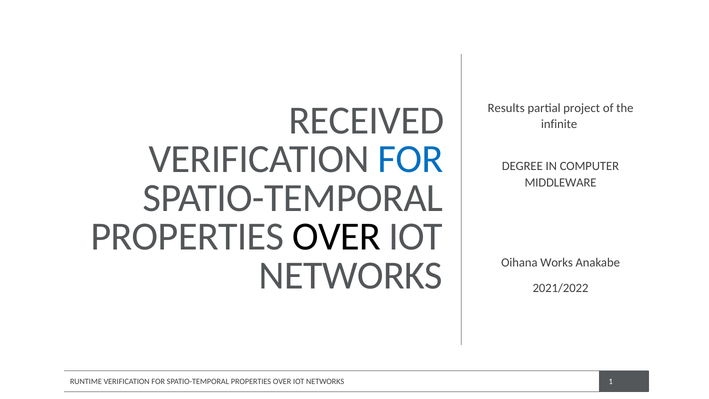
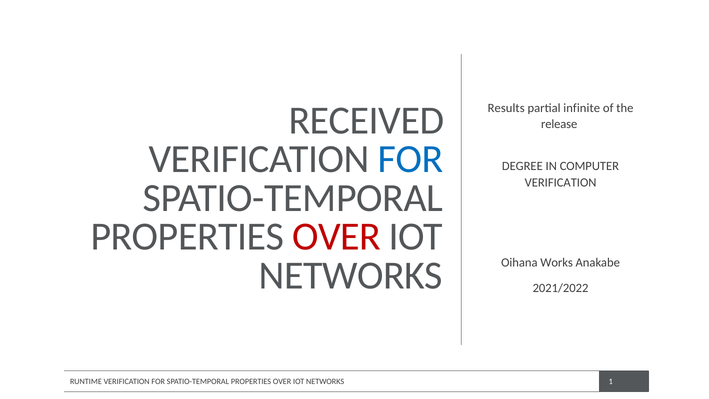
project: project -> infinite
infinite: infinite -> release
MIDDLEWARE at (561, 182): MIDDLEWARE -> VERIFICATION
OVER at (336, 237) colour: black -> red
